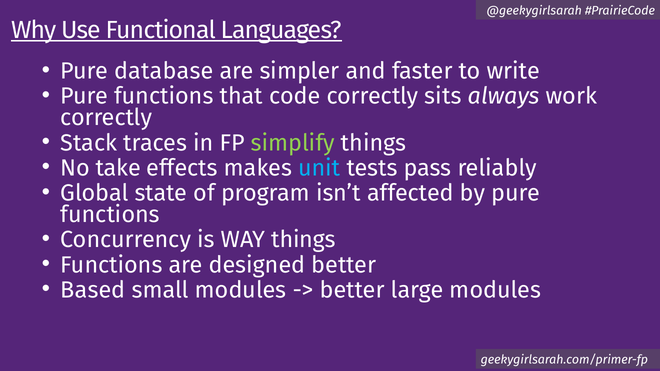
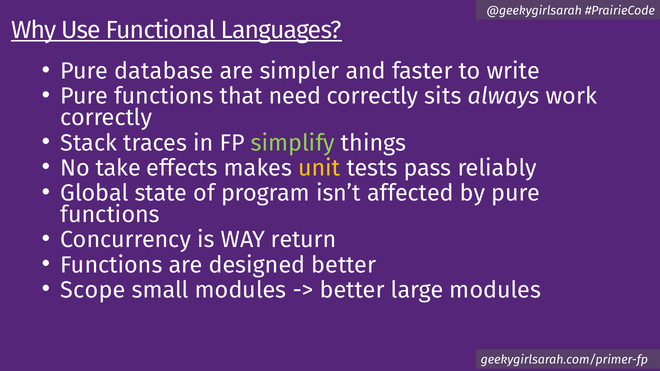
code: code -> need
unit colour: light blue -> yellow
WAY things: things -> return
Based: Based -> Scope
